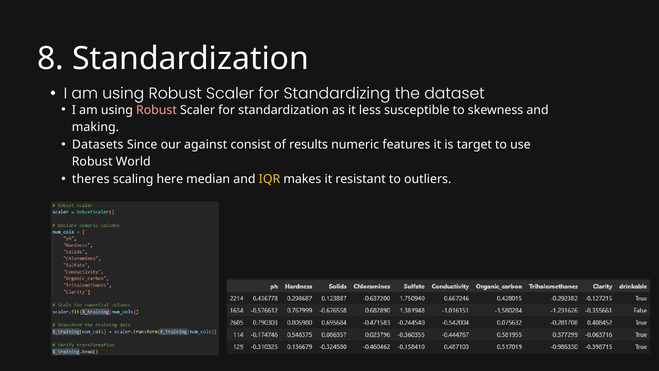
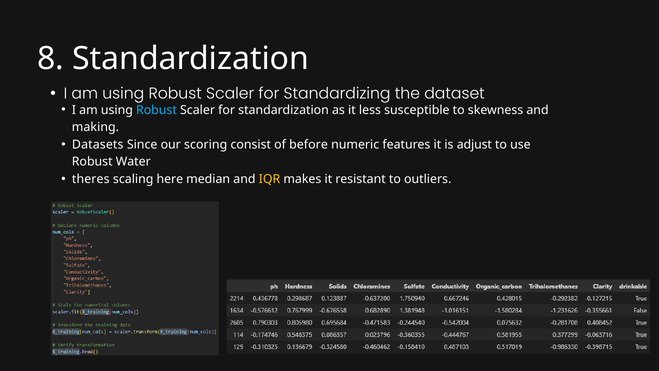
Robust at (156, 110) colour: pink -> light blue
against: against -> scoring
results: results -> before
target: target -> adjust
World: World -> Water
